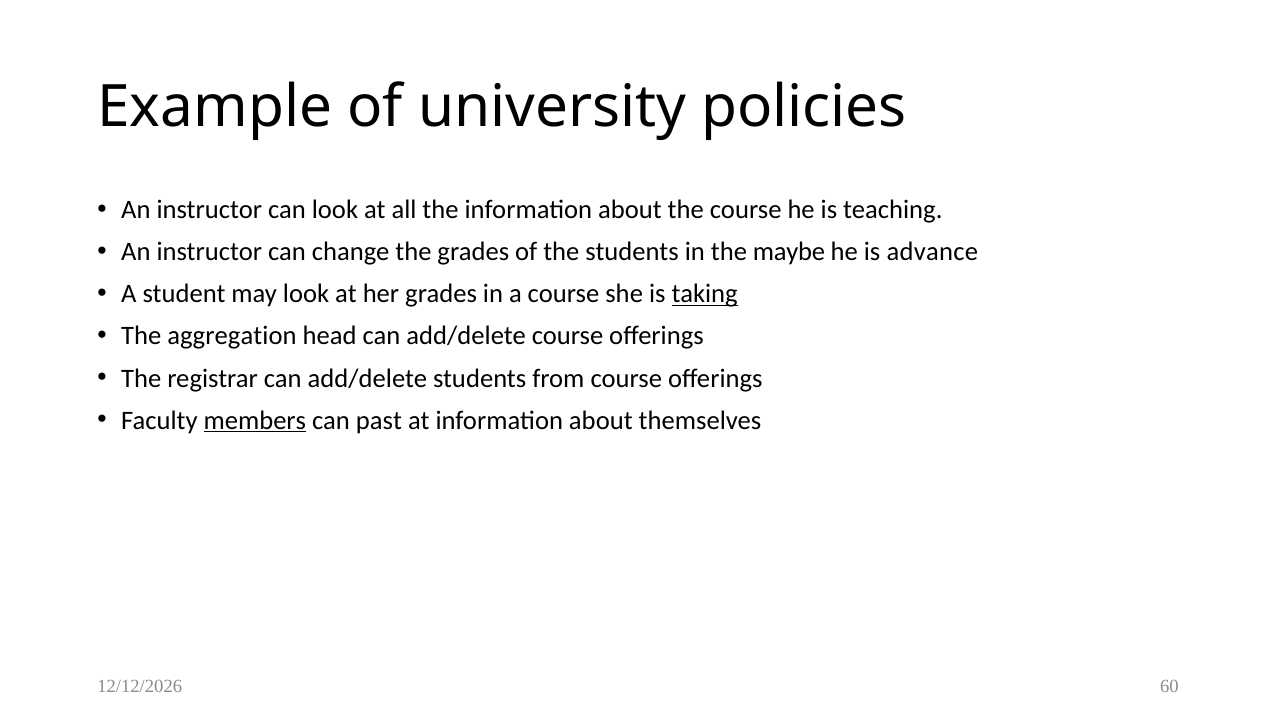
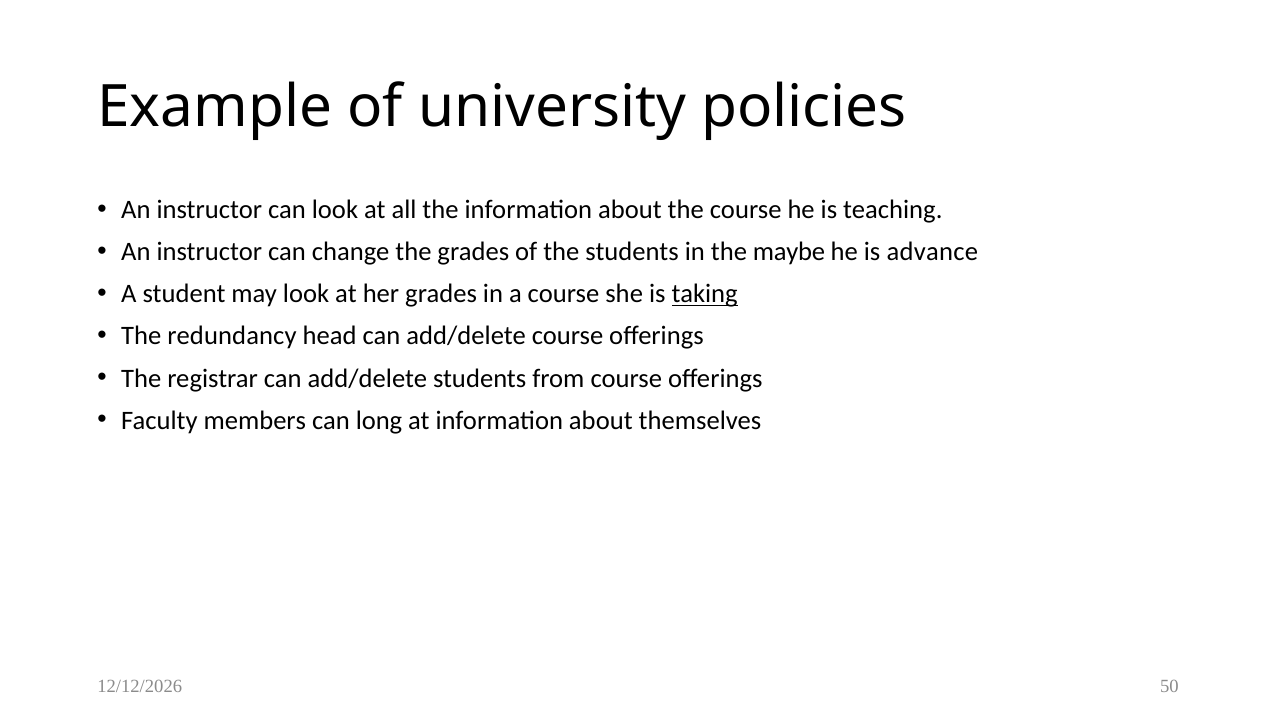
aggregation: aggregation -> redundancy
members underline: present -> none
past: past -> long
60: 60 -> 50
